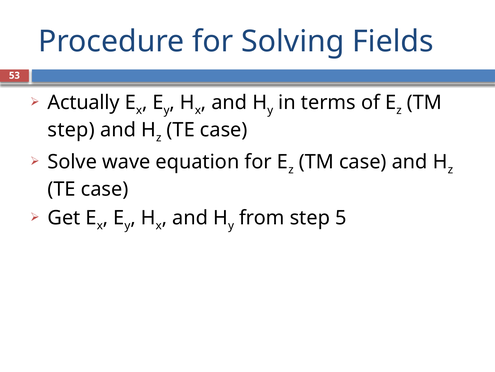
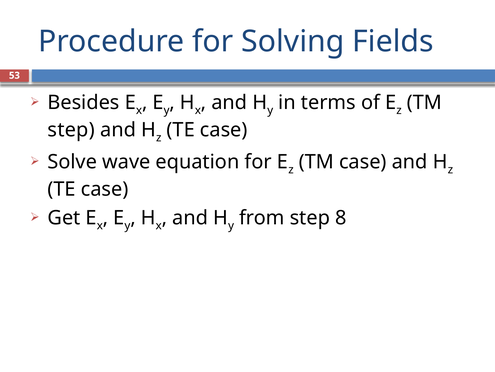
Actually: Actually -> Besides
5: 5 -> 8
